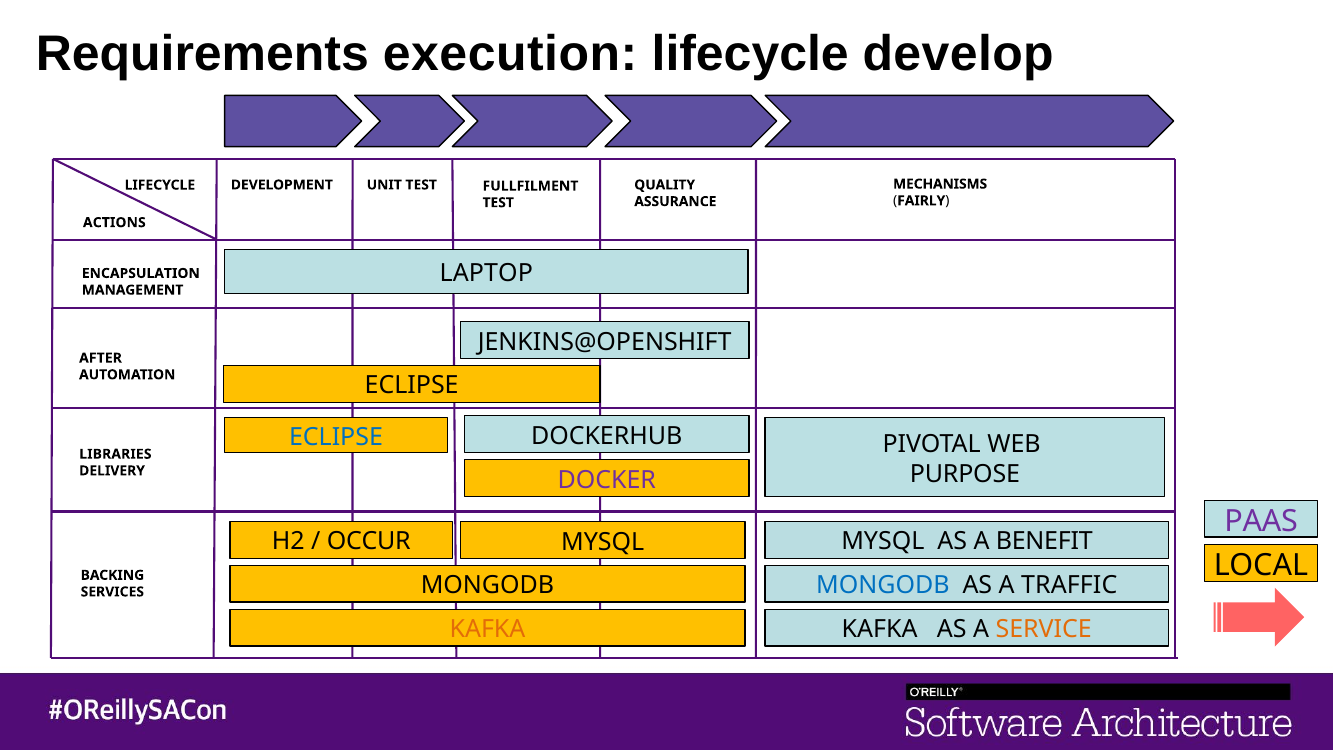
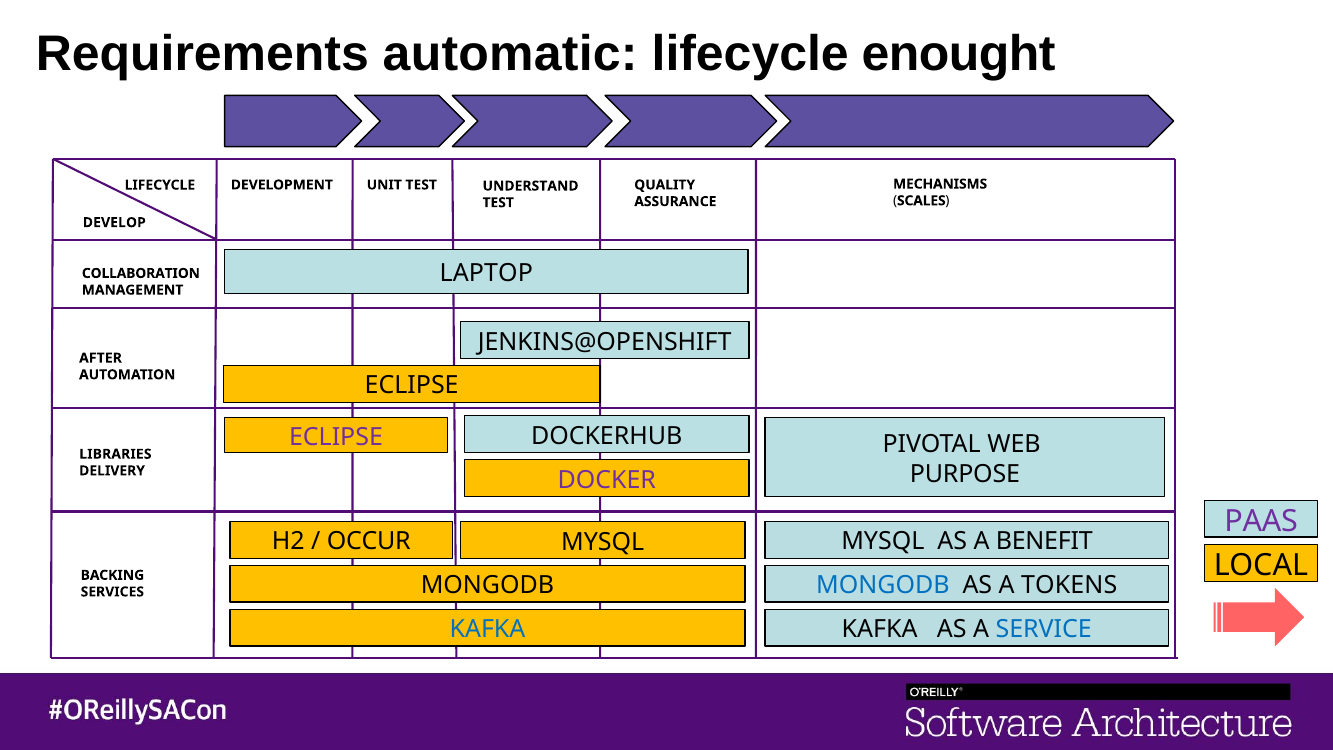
execution: execution -> automatic
develop: develop -> enought
FULLFILMENT: FULLFILMENT -> UNDERSTAND
FAIRLY: FAIRLY -> SCALES
ACTIONS: ACTIONS -> DEVELOP
ENCAPSULATION: ENCAPSULATION -> COLLABORATION
ECLIPSE at (336, 437) colour: blue -> purple
TRAFFIC: TRAFFIC -> TOKENS
KAFKA at (488, 629) colour: orange -> blue
SERVICE colour: orange -> blue
